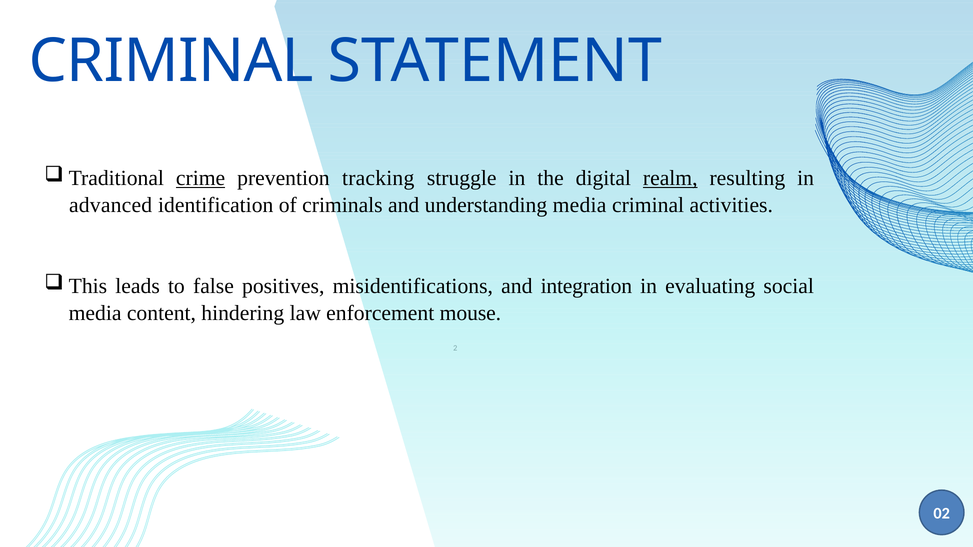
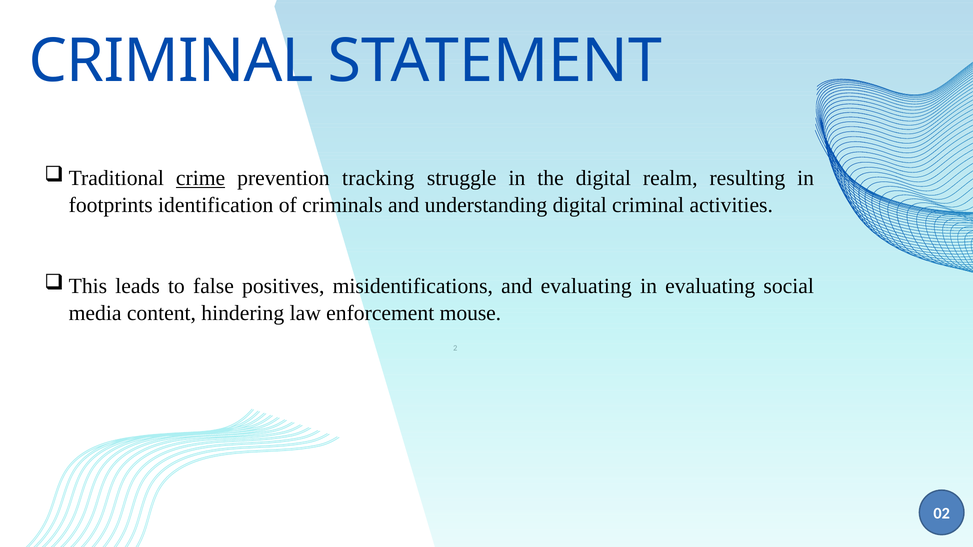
realm underline: present -> none
advanced: advanced -> footprints
understanding media: media -> digital
and integration: integration -> evaluating
